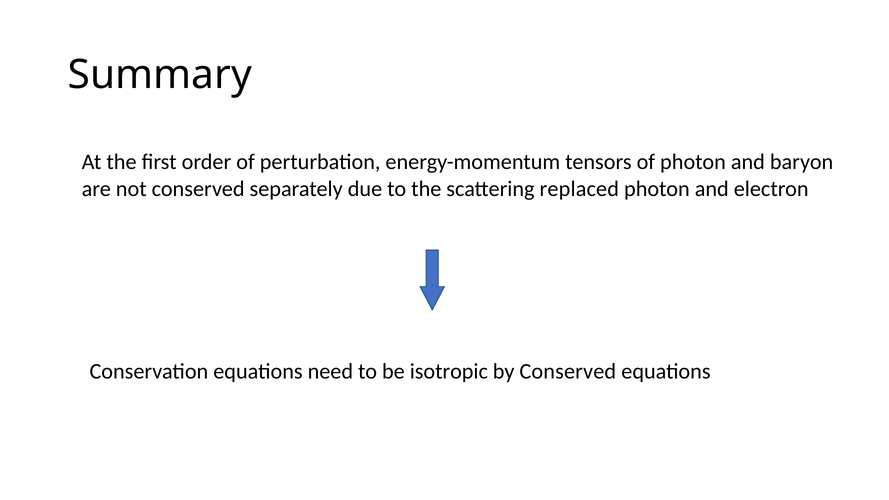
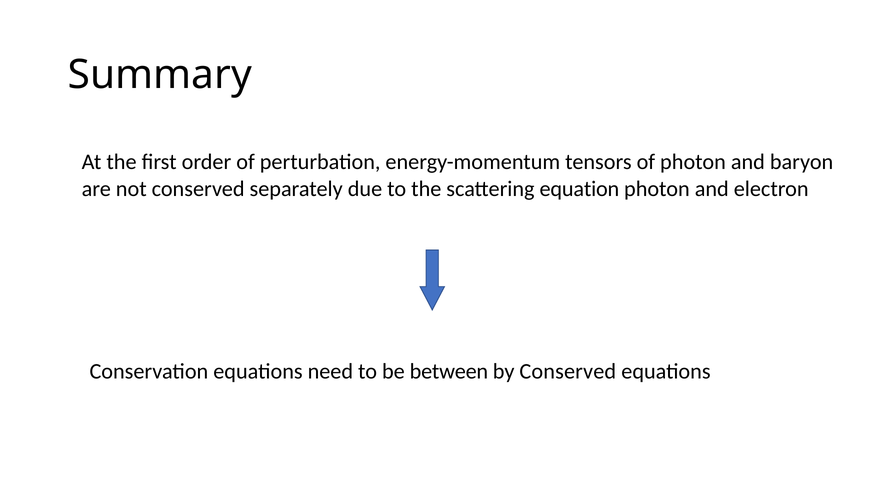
replaced: replaced -> equation
isotropic: isotropic -> between
